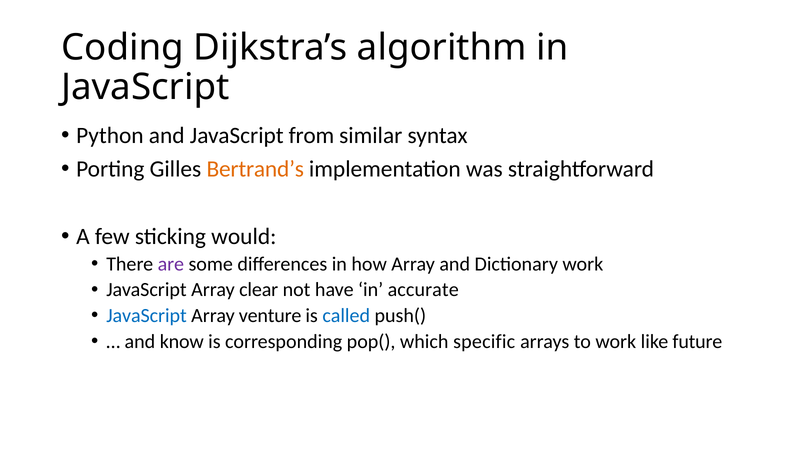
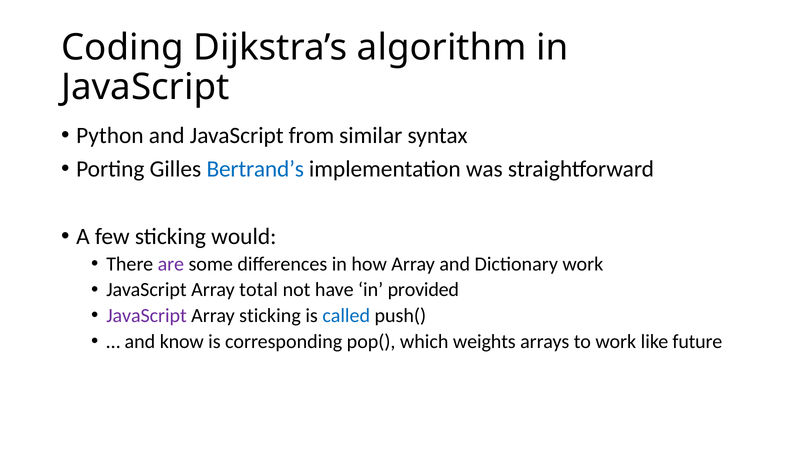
Bertrand’s colour: orange -> blue
clear: clear -> total
accurate: accurate -> provided
JavaScript at (146, 316) colour: blue -> purple
Array venture: venture -> sticking
specific: specific -> weights
